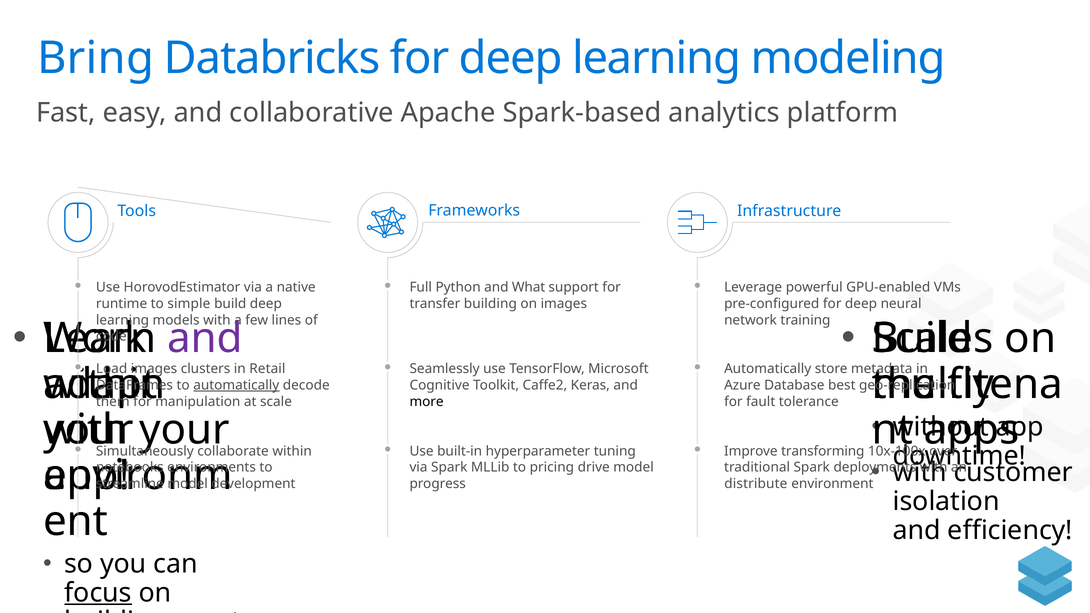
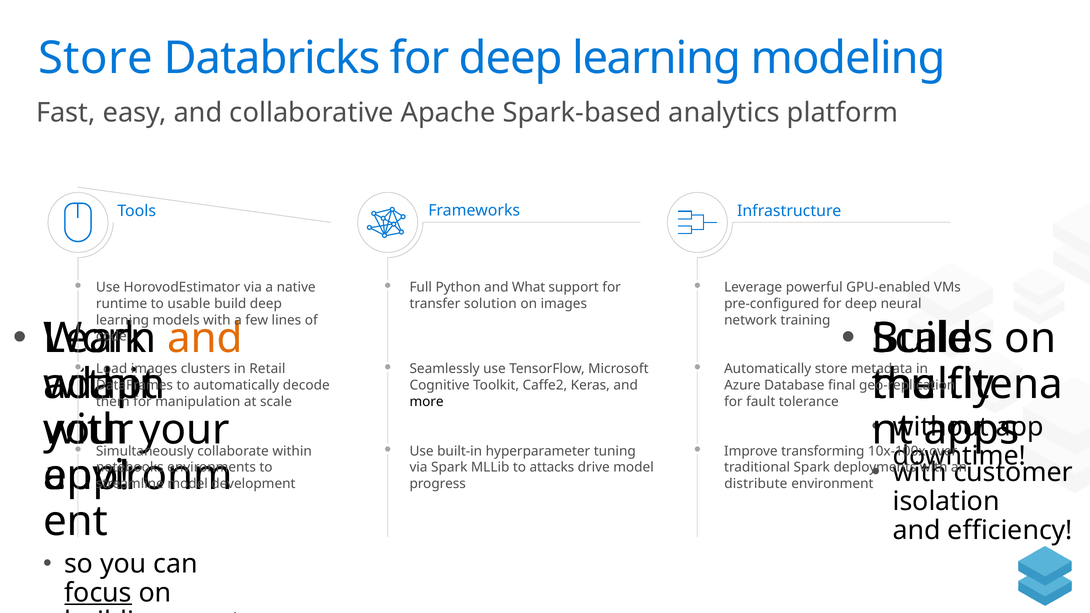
Bring at (96, 58): Bring -> Store
simple: simple -> usable
transfer building: building -> solution
and at (205, 339) colour: purple -> orange
automatically at (236, 385) underline: present -> none
best: best -> final
pricing: pricing -> attacks
